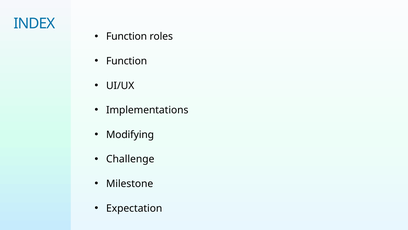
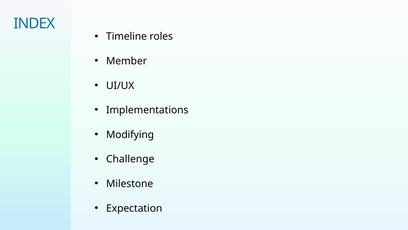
Function at (127, 36): Function -> Timeline
Function at (127, 61): Function -> Member
